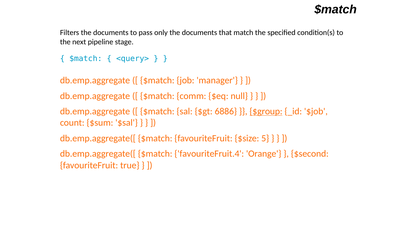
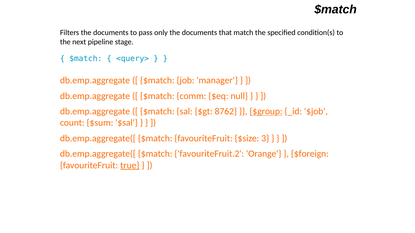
6886: 6886 -> 8762
5: 5 -> 3
favouriteFruit.4: favouriteFruit.4 -> favouriteFruit.2
$second: $second -> $foreign
true underline: none -> present
